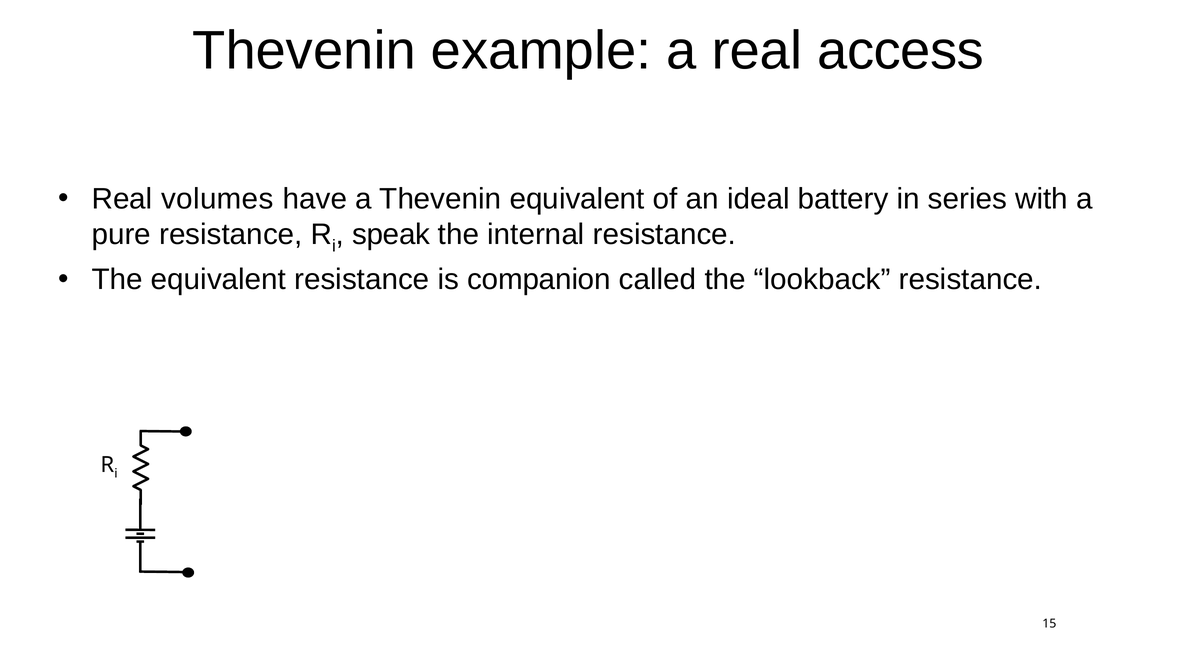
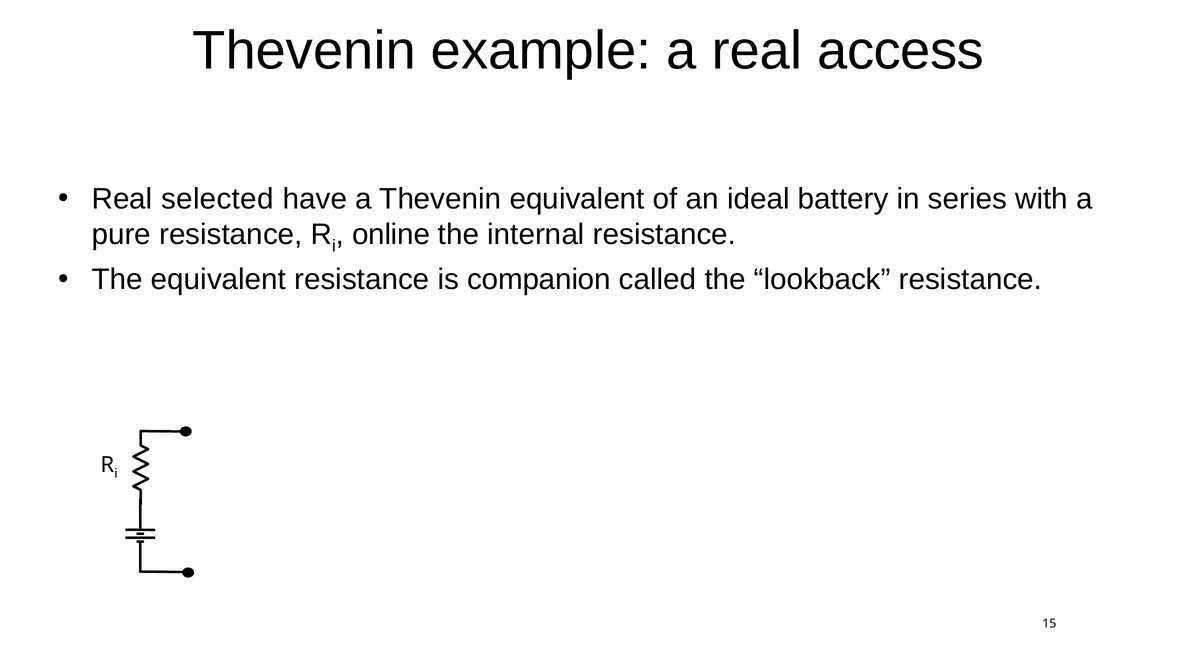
volumes: volumes -> selected
speak: speak -> online
